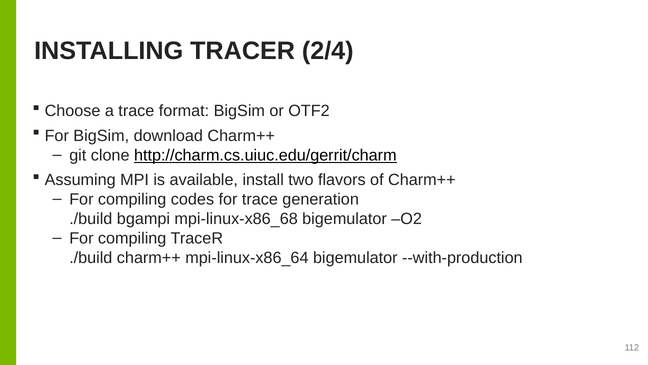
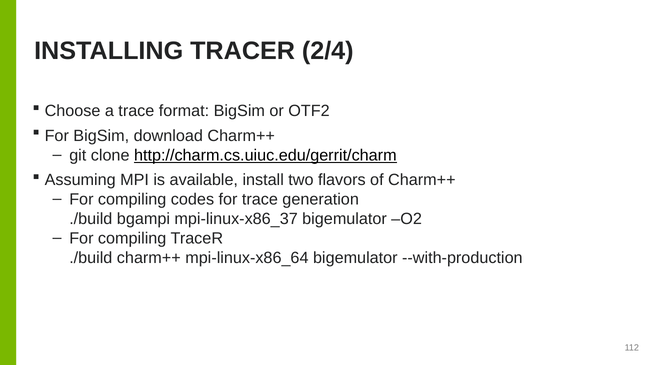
mpi-linux-x86_68: mpi-linux-x86_68 -> mpi-linux-x86_37
